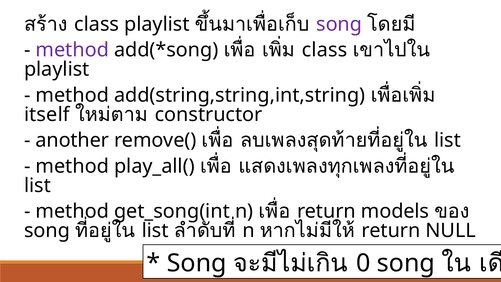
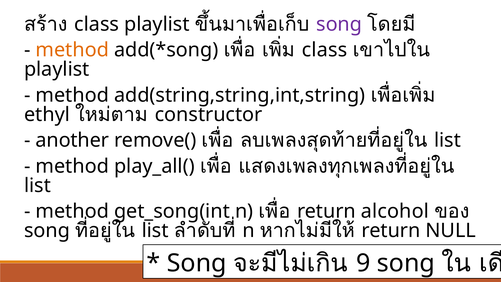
method at (72, 50) colour: purple -> orange
itself: itself -> ethyl
models: models -> alcohol
0: 0 -> 9
